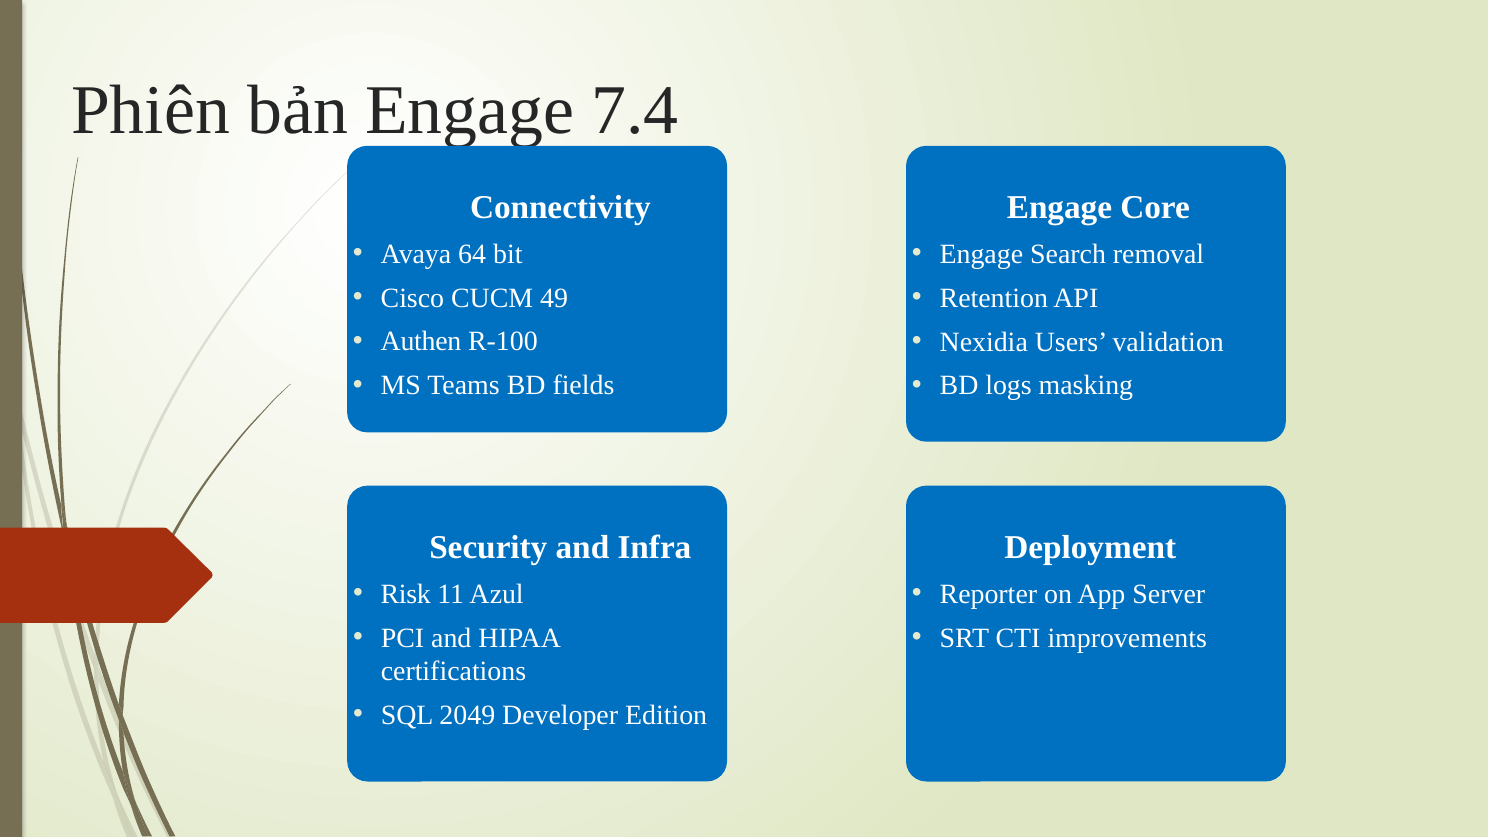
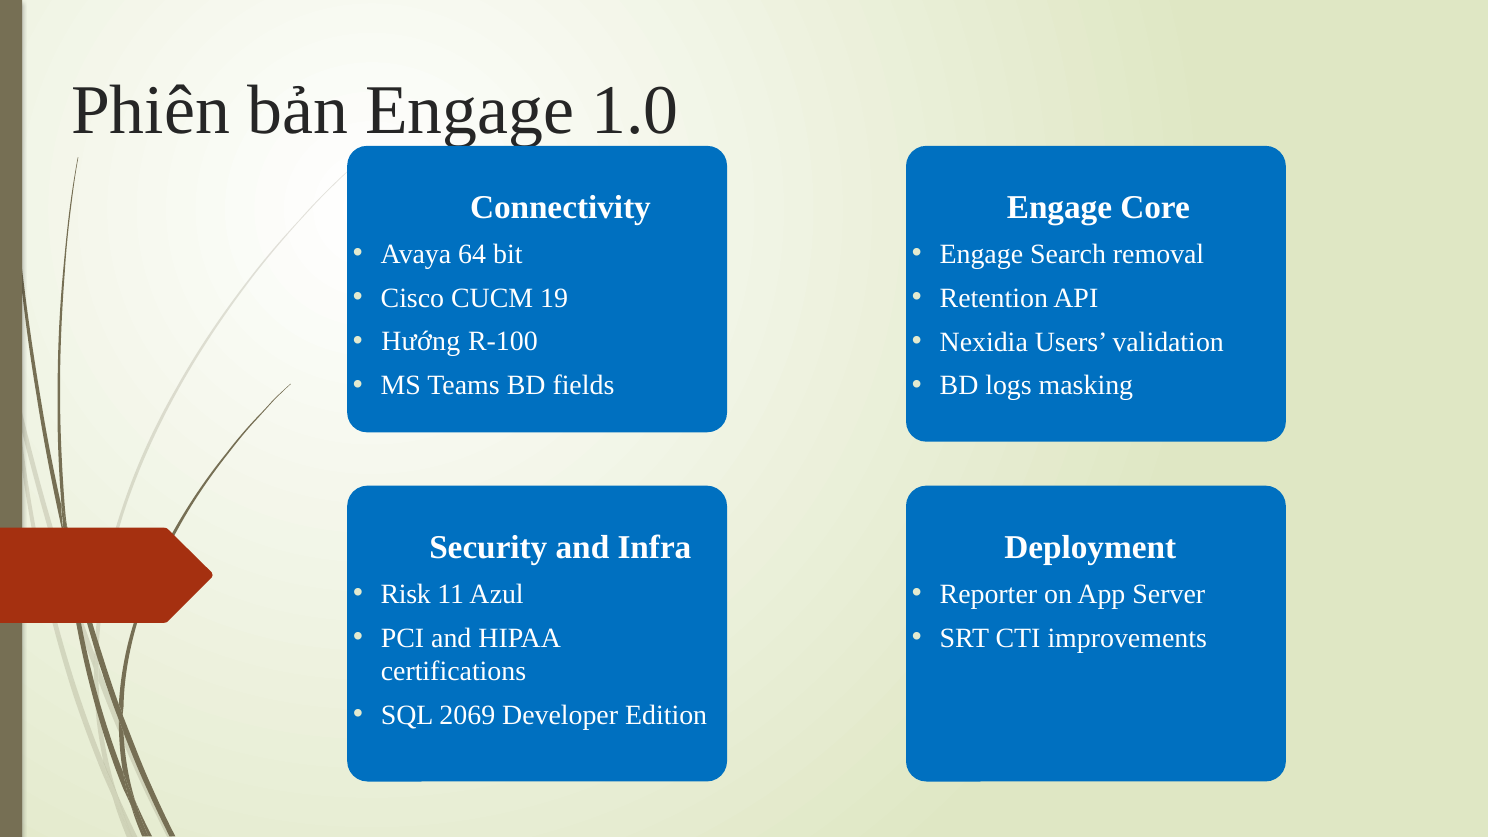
7.4: 7.4 -> 1.0
49: 49 -> 19
Authen: Authen -> Hướng
2049: 2049 -> 2069
